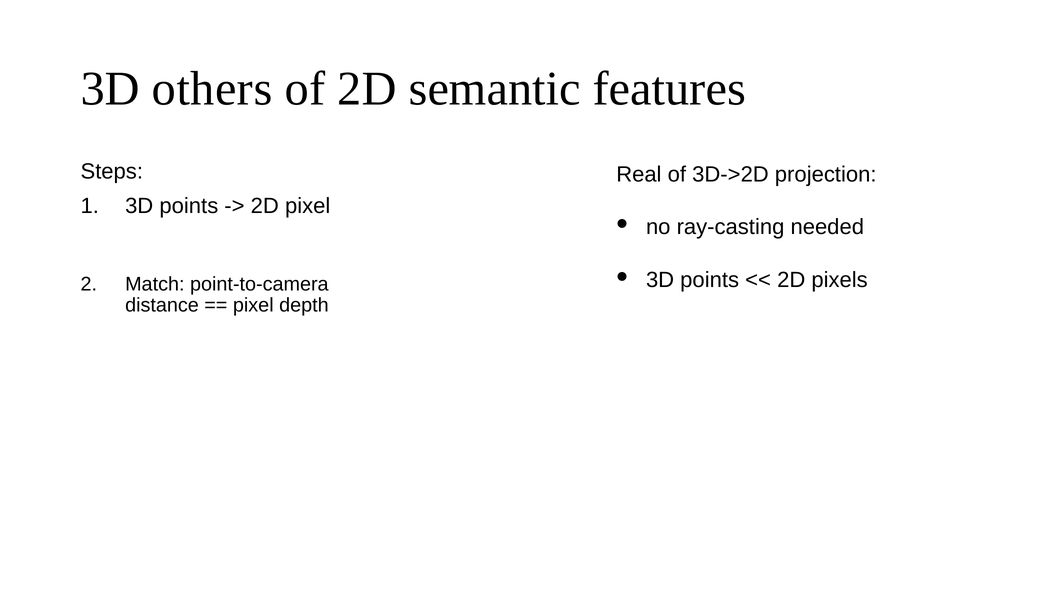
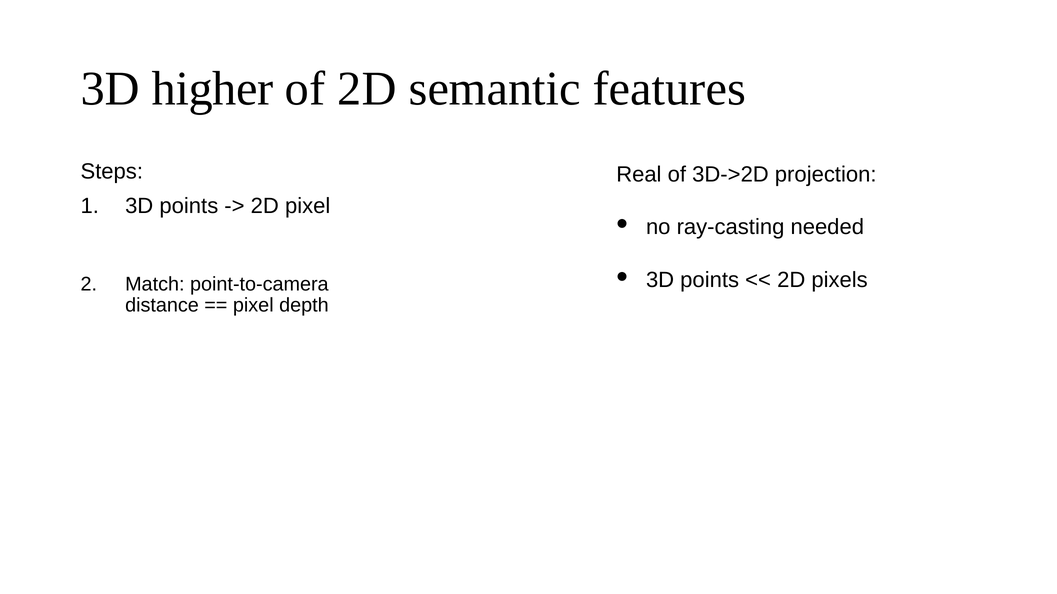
others: others -> higher
